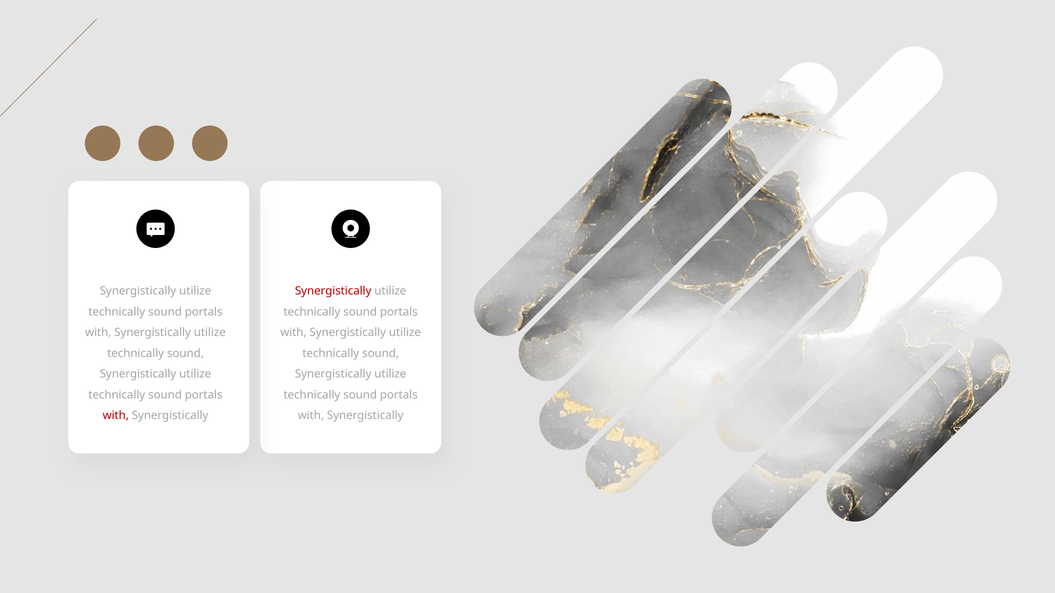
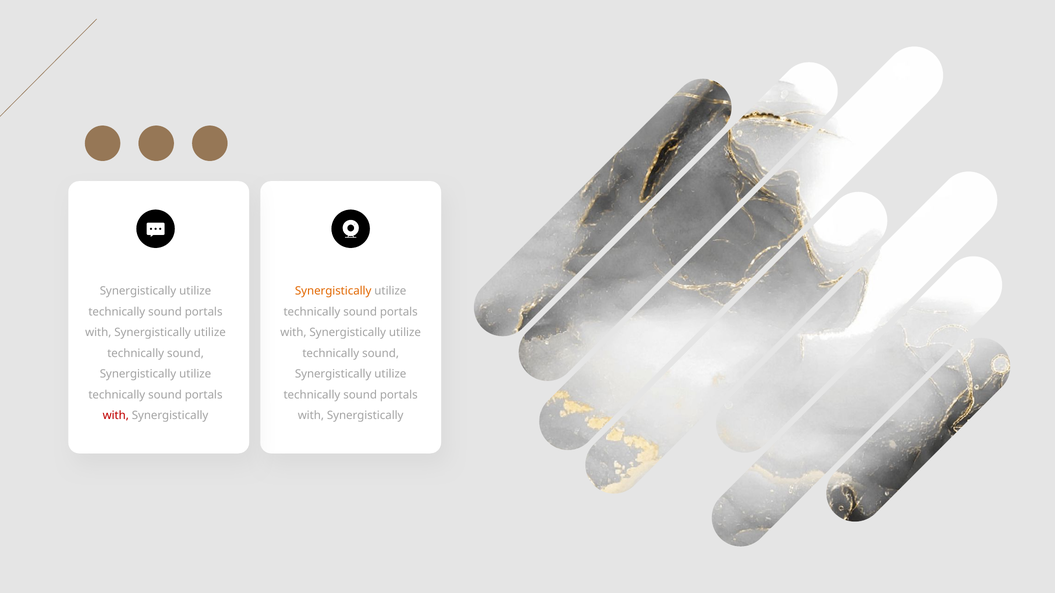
Synergistically at (333, 291) colour: red -> orange
